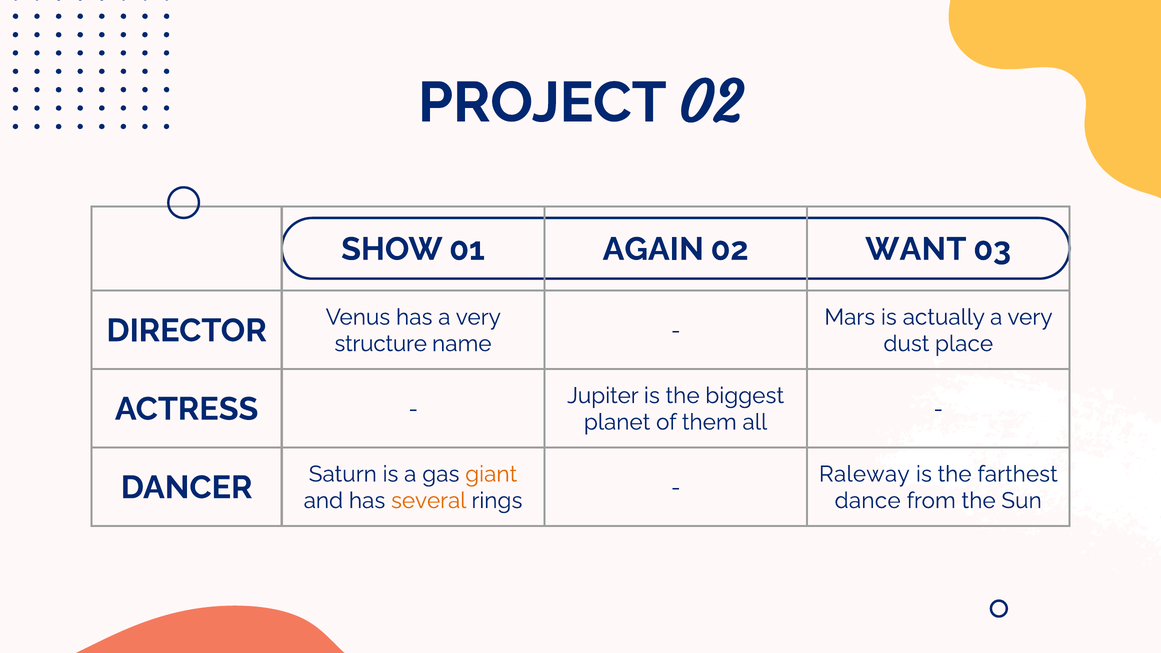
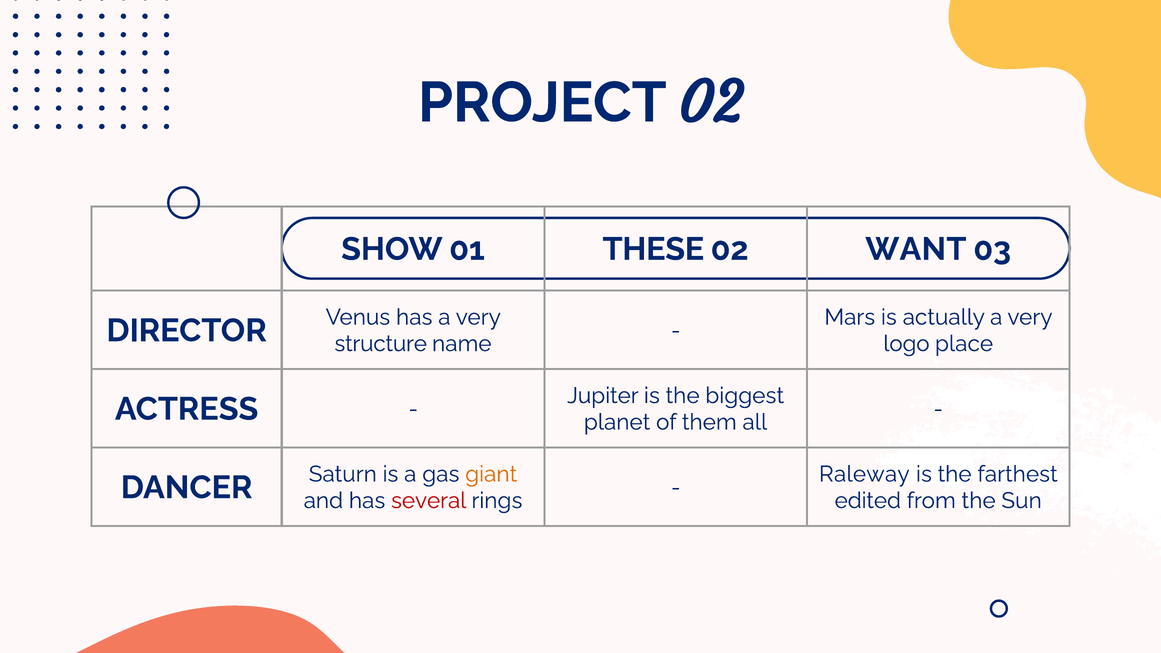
AGAIN: AGAIN -> THESE
dust: dust -> logo
several colour: orange -> red
dance: dance -> edited
